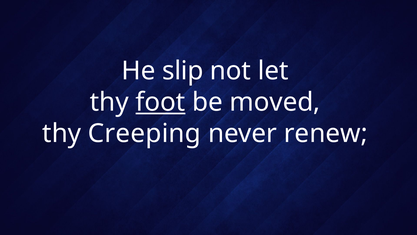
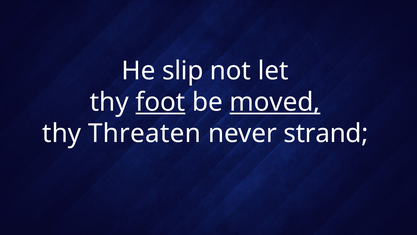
moved underline: none -> present
Creeping: Creeping -> Threaten
renew: renew -> strand
